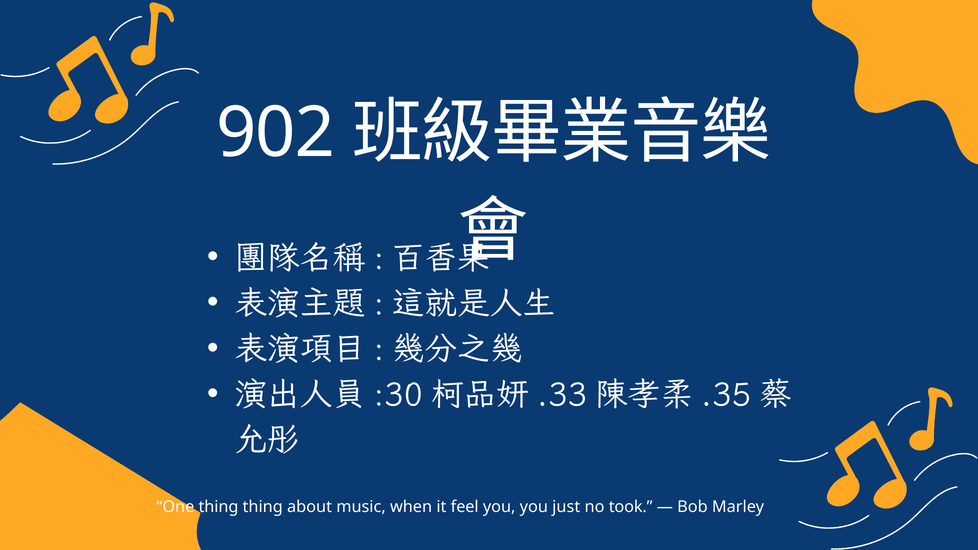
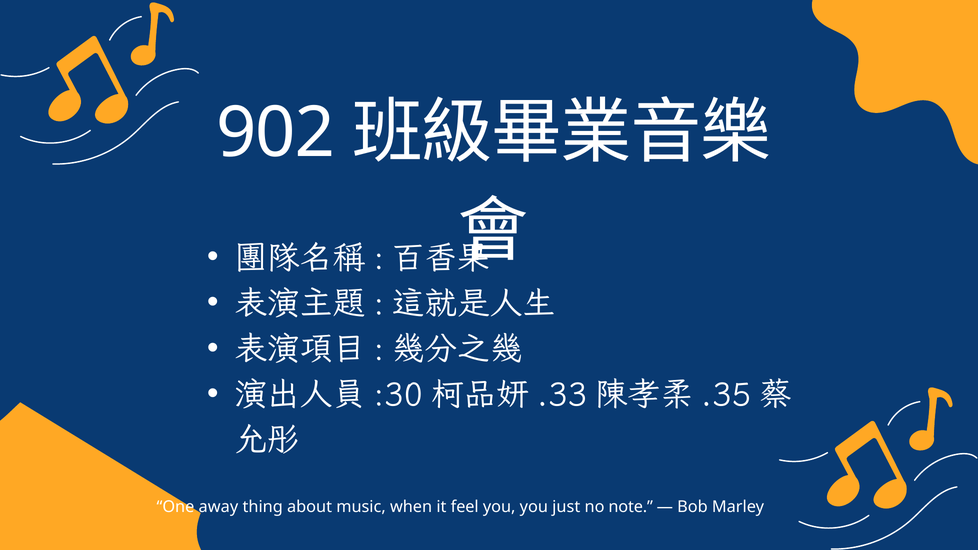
One thing: thing -> away
took: took -> note
